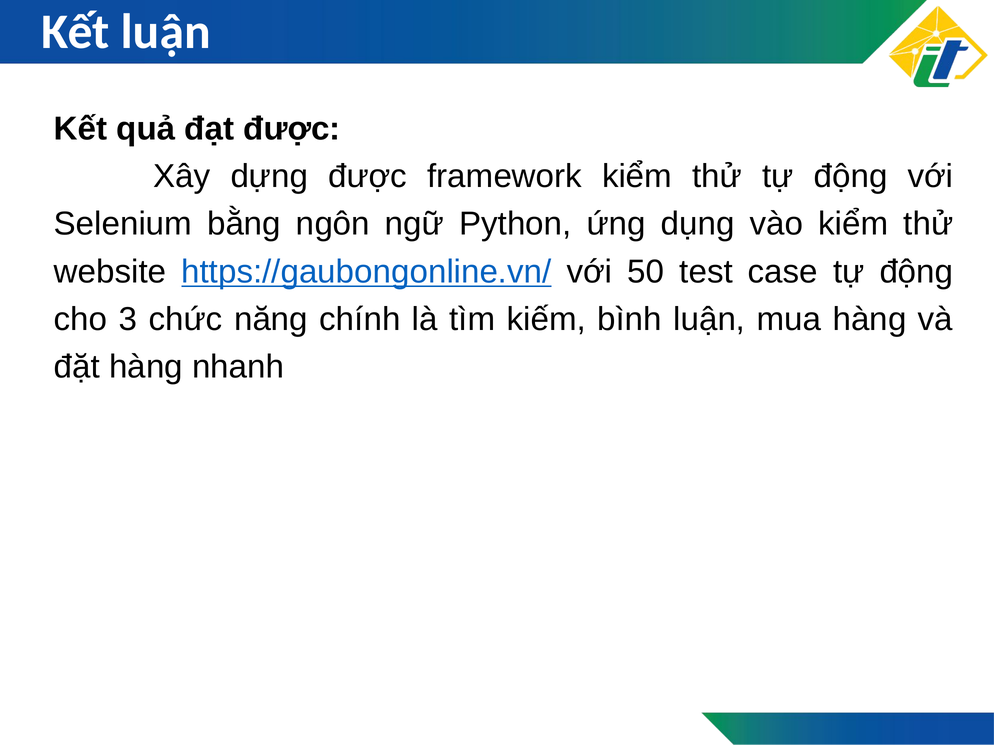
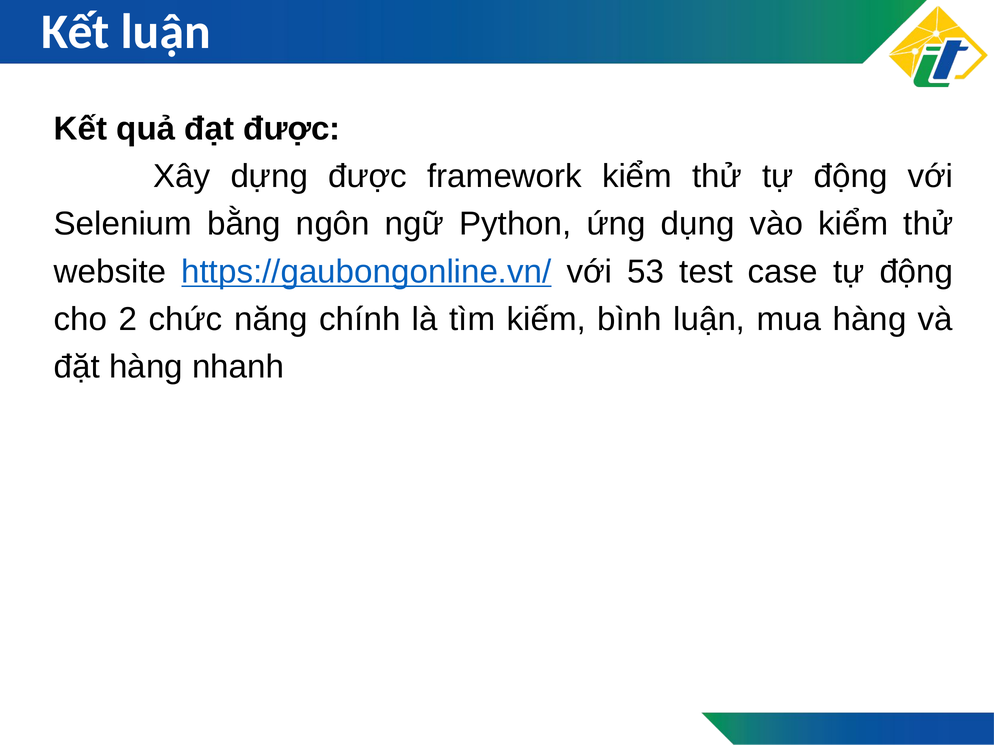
50: 50 -> 53
3: 3 -> 2
